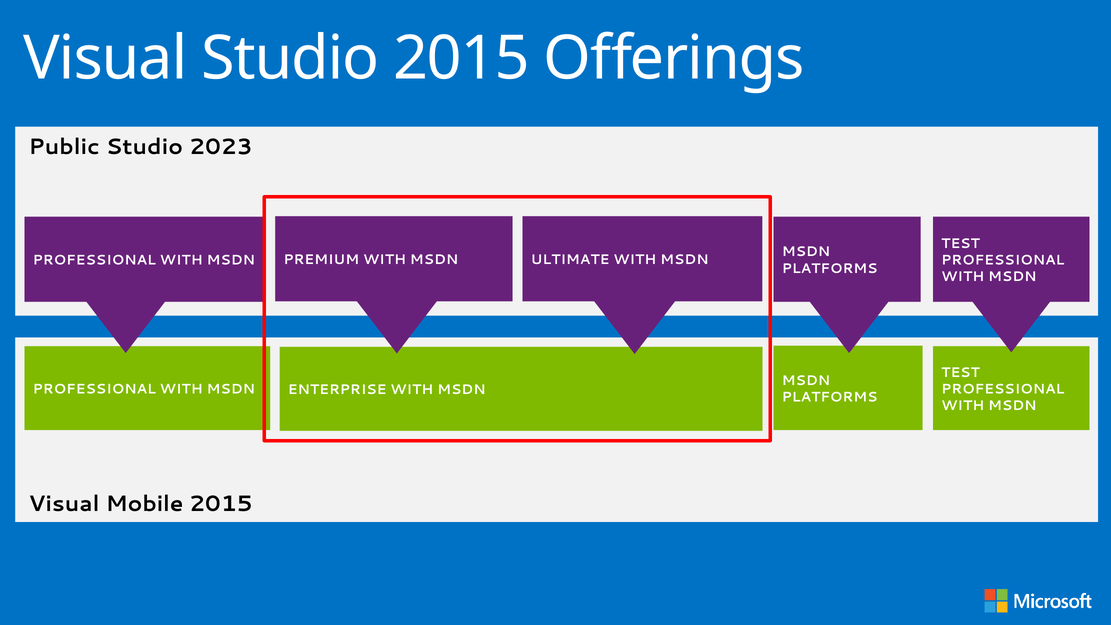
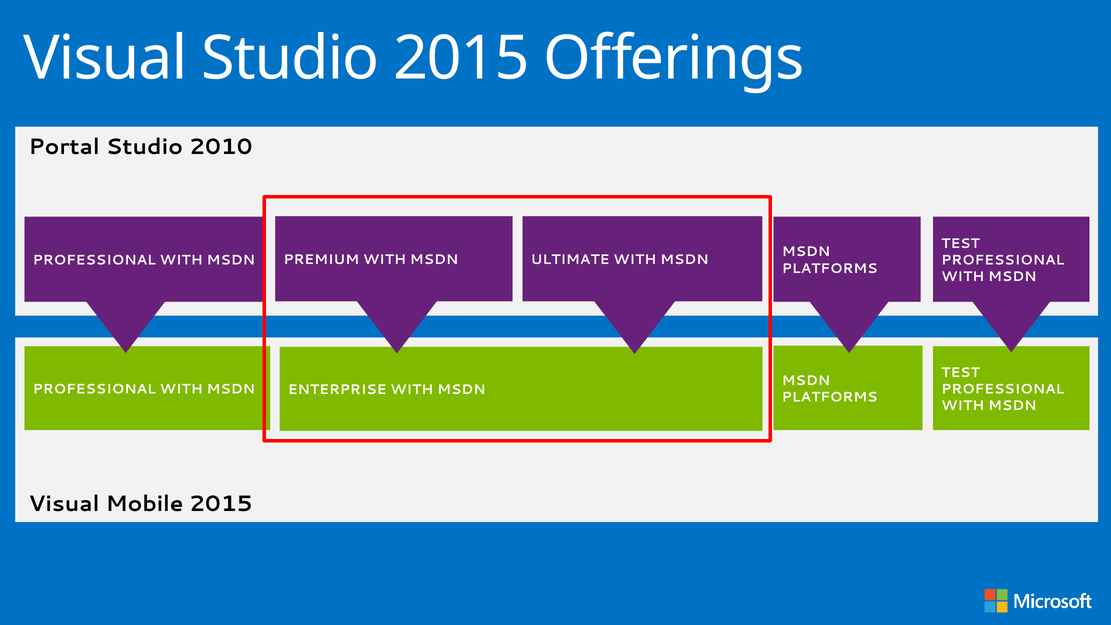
Public: Public -> Portal
2023: 2023 -> 2010
